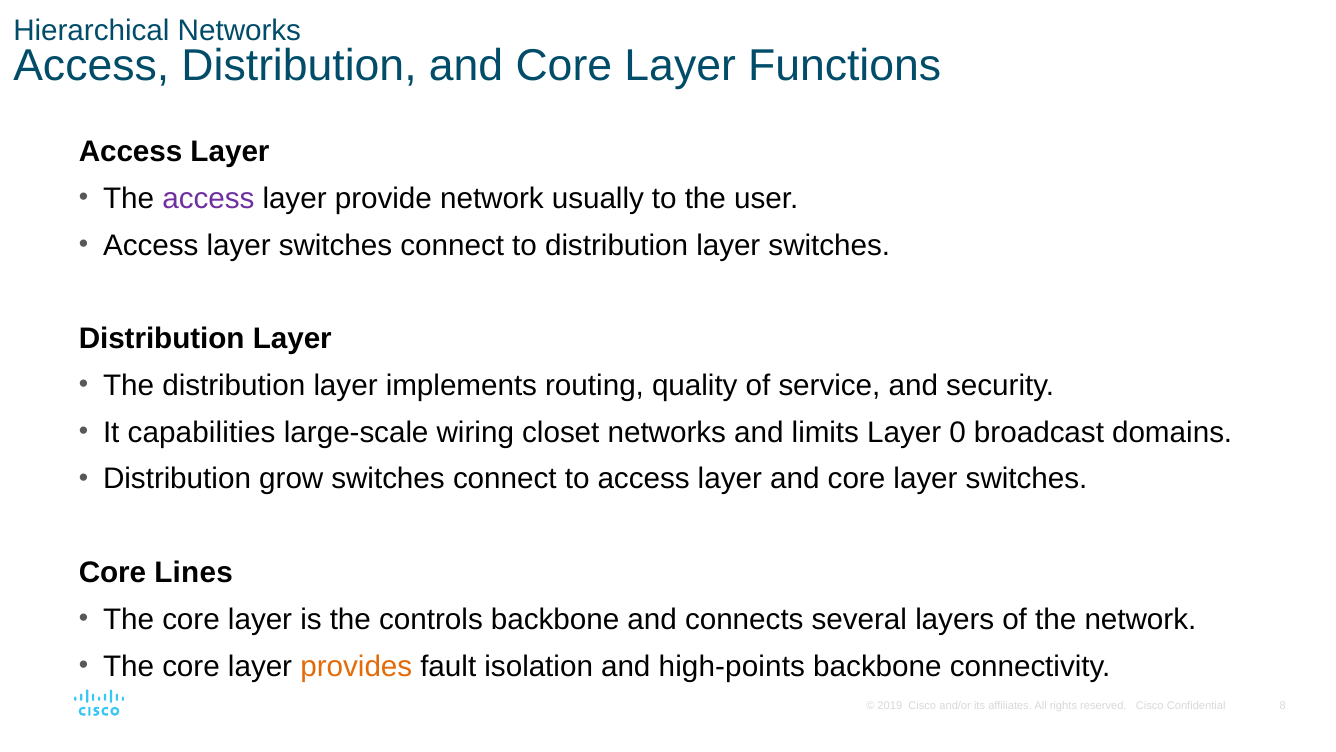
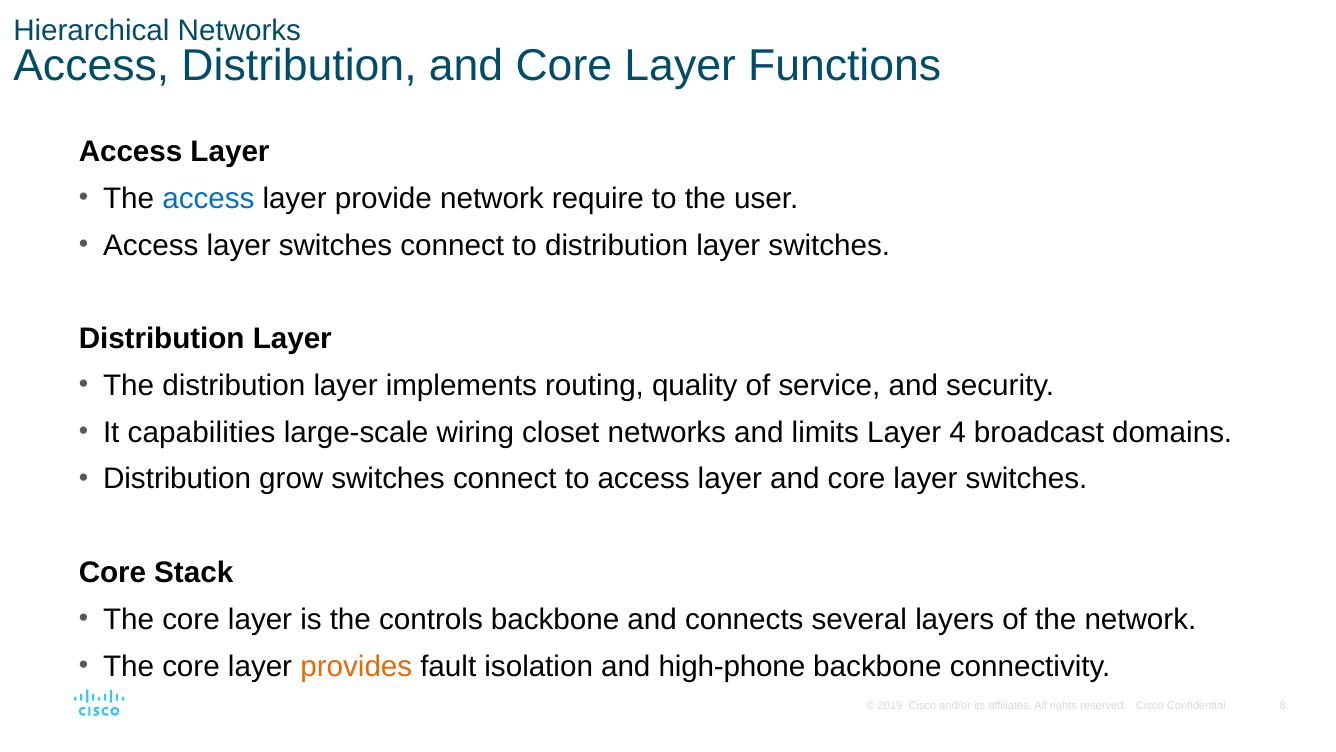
access at (208, 198) colour: purple -> blue
usually: usually -> require
0: 0 -> 4
Lines: Lines -> Stack
high-points: high-points -> high-phone
